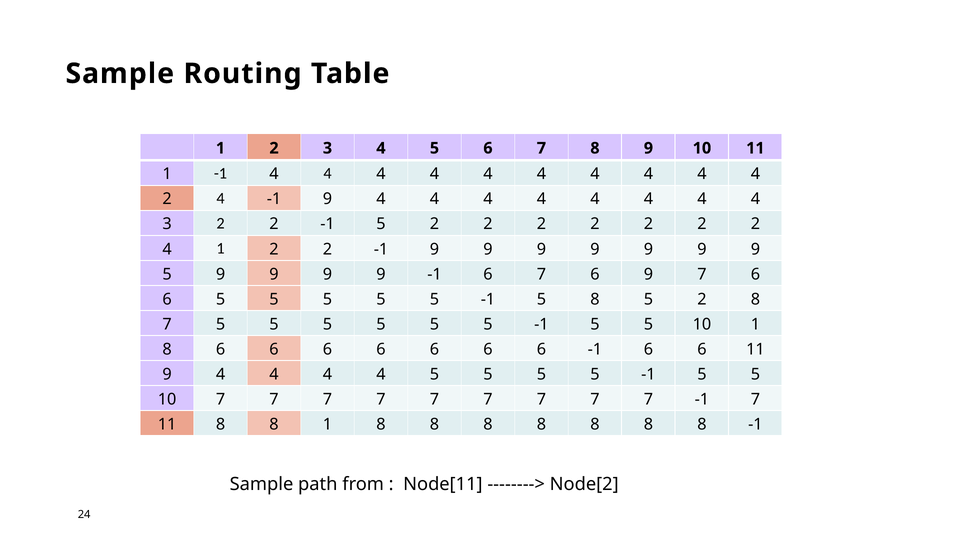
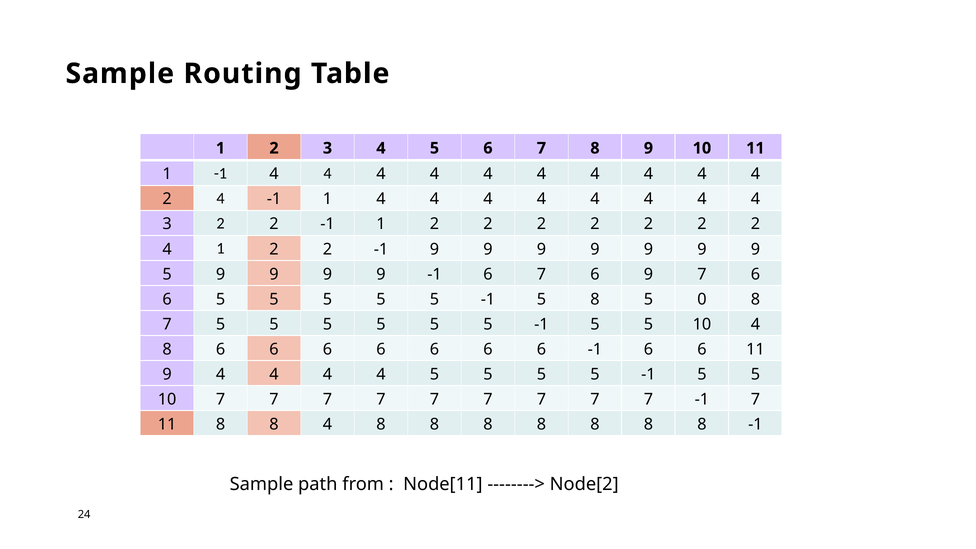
4 -1 9: 9 -> 1
2 -1 5: 5 -> 1
8 5 2: 2 -> 0
10 1: 1 -> 4
8 1: 1 -> 4
